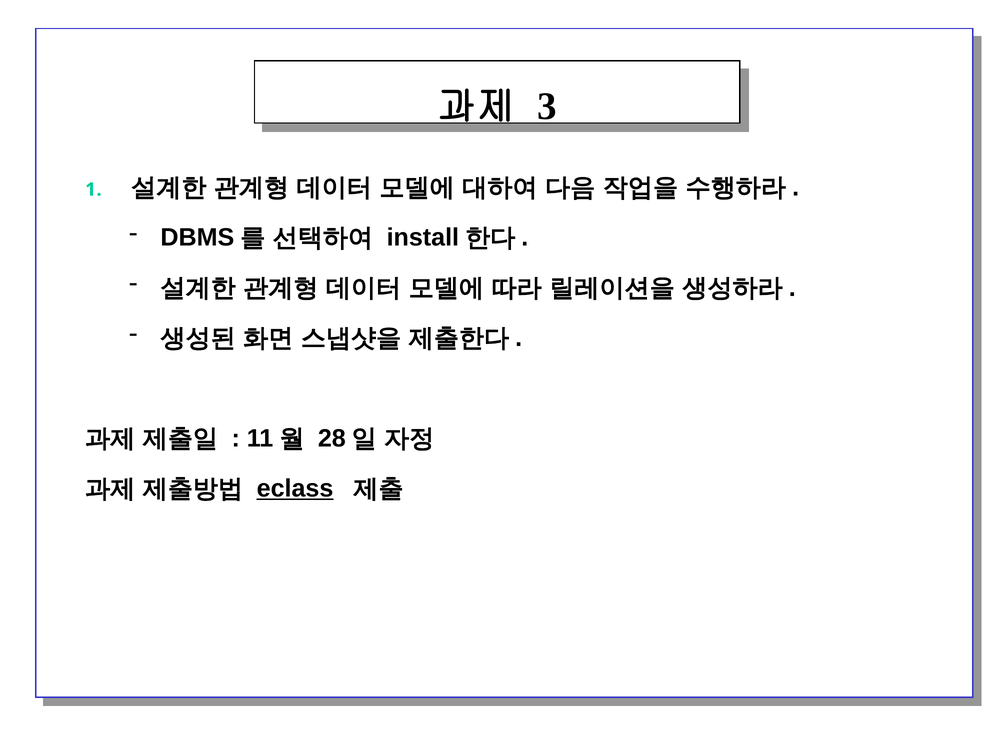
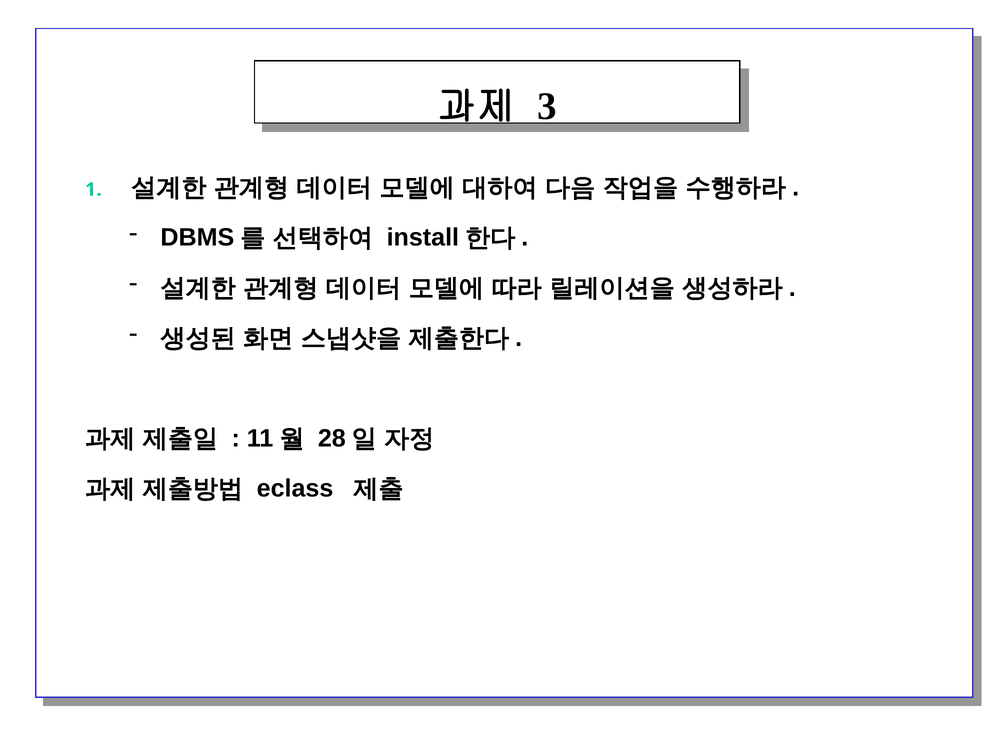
eclass underline: present -> none
